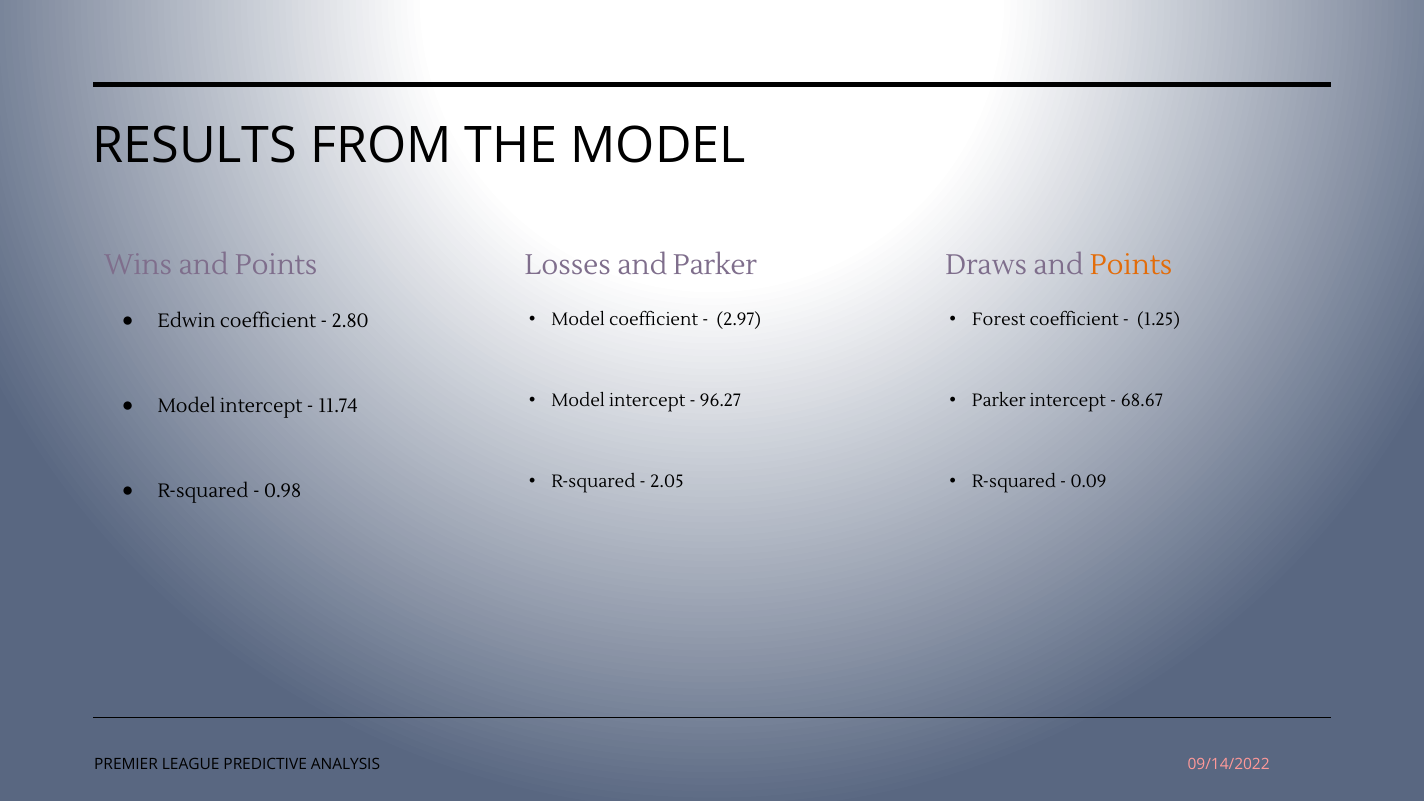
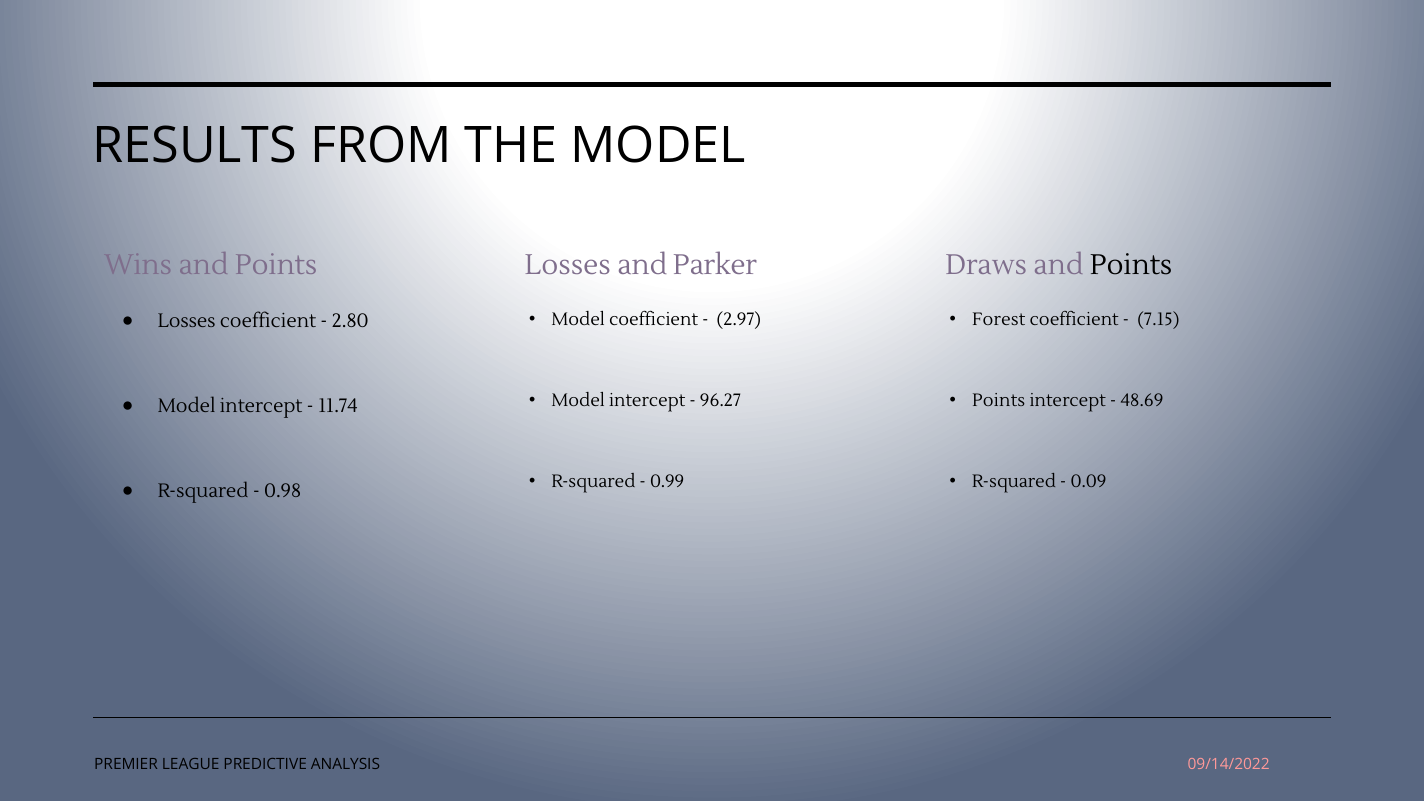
Points at (1131, 265) colour: orange -> black
1.25: 1.25 -> 7.15
Edwin at (187, 321): Edwin -> Losses
Parker at (999, 401): Parker -> Points
68.67: 68.67 -> 48.69
2.05: 2.05 -> 0.99
